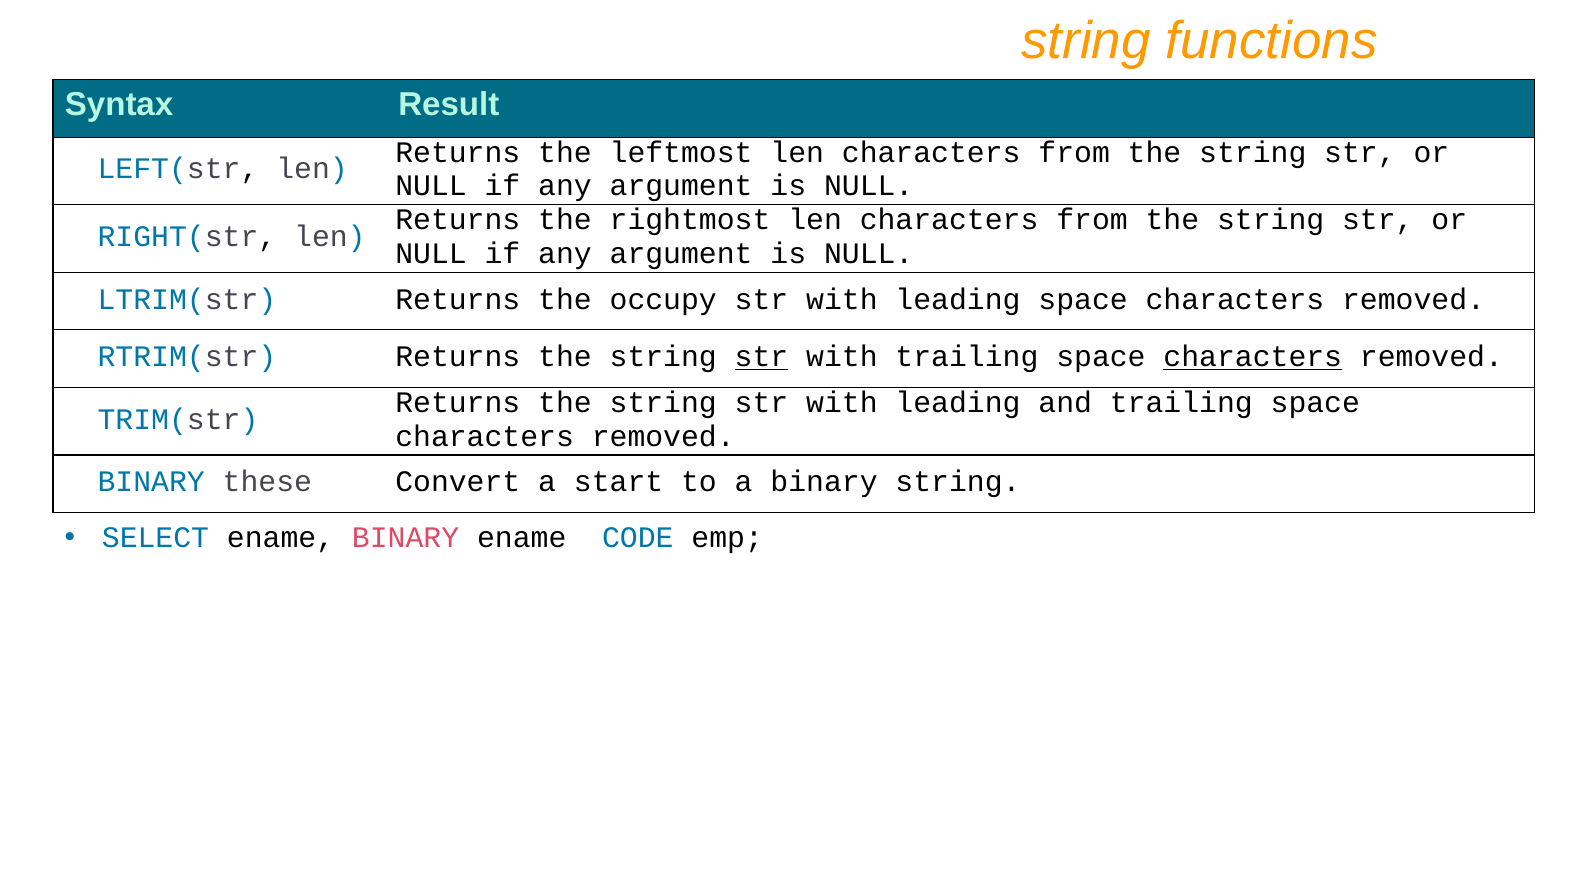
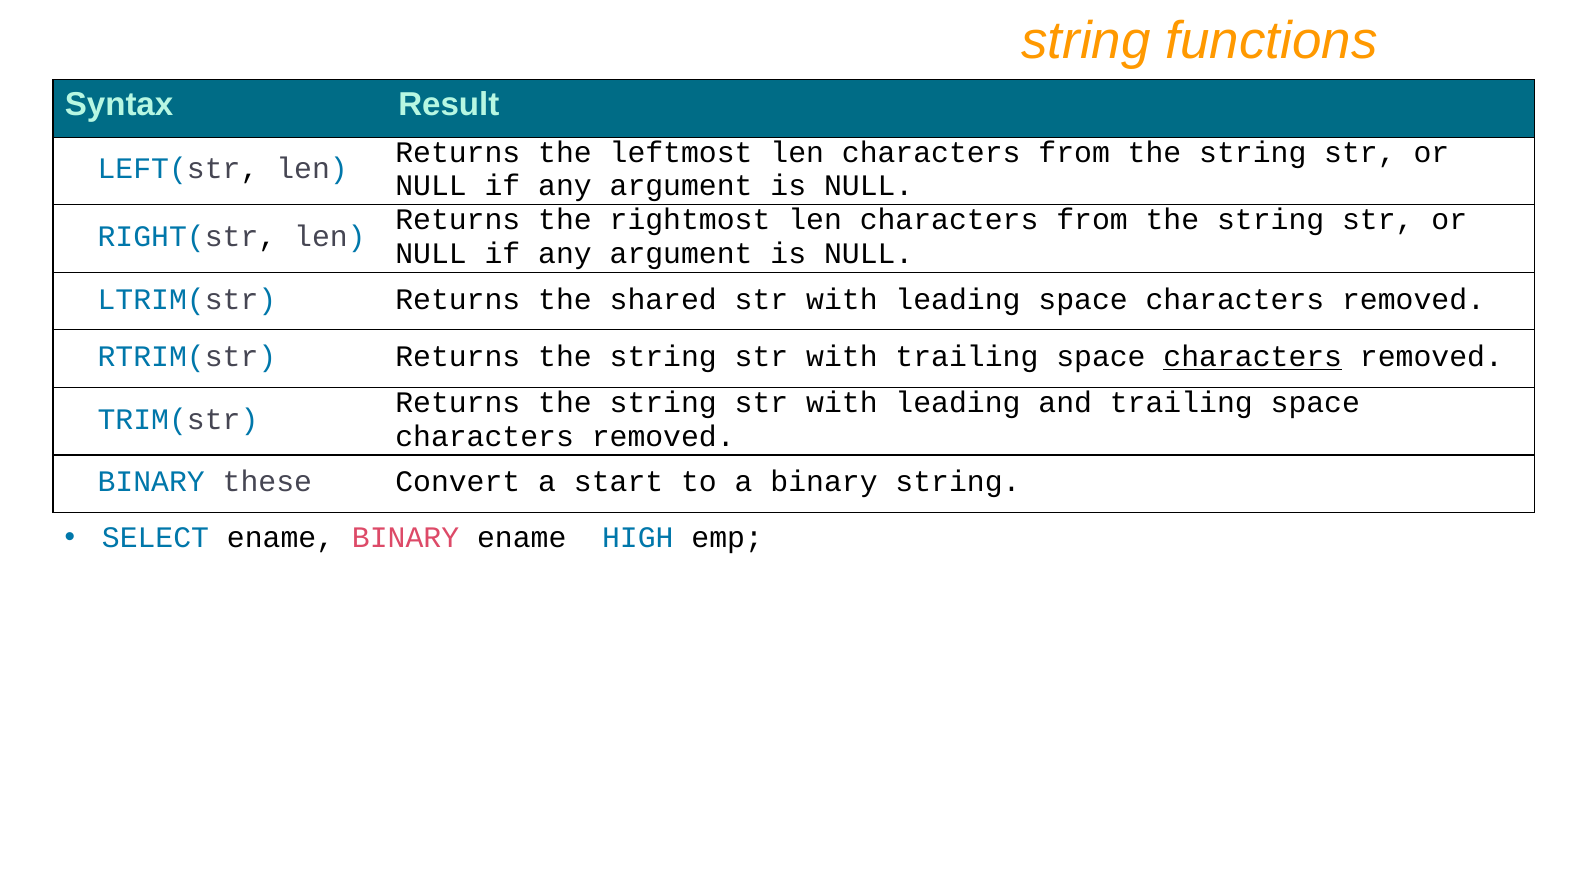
occupy: occupy -> shared
str at (762, 357) underline: present -> none
CODE: CODE -> HIGH
